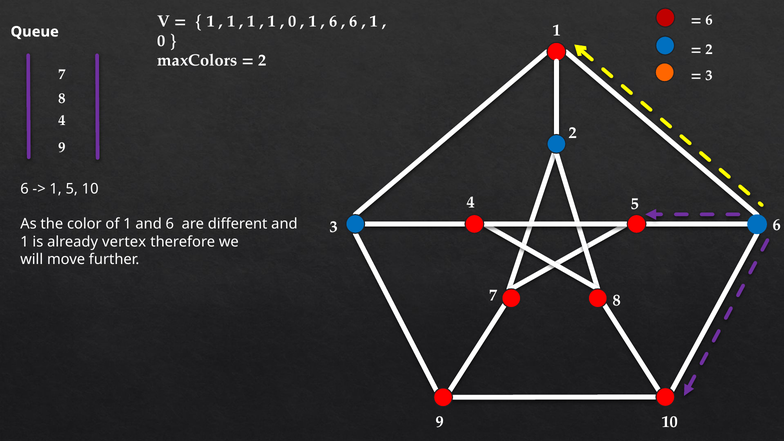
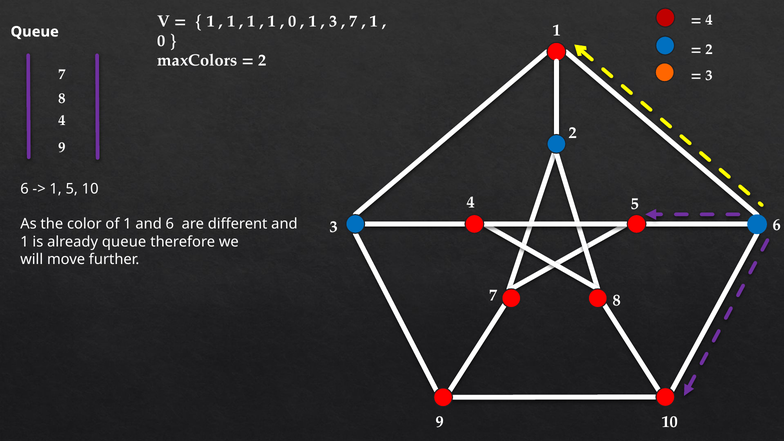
6 at (709, 20): 6 -> 4
6 at (333, 21): 6 -> 3
6 at (354, 21): 6 -> 7
already vertex: vertex -> queue
